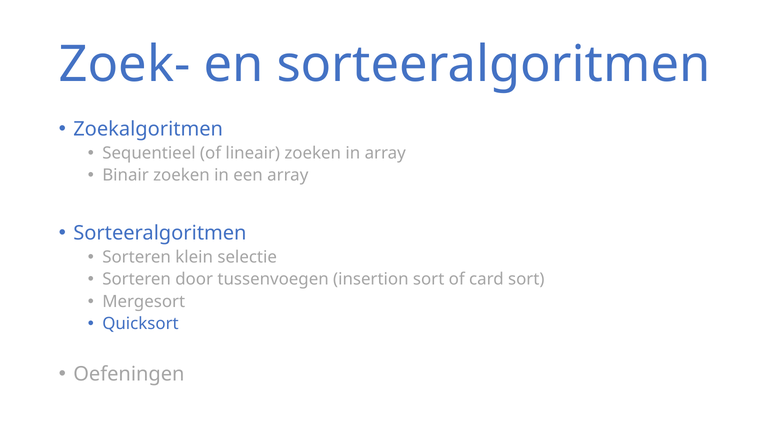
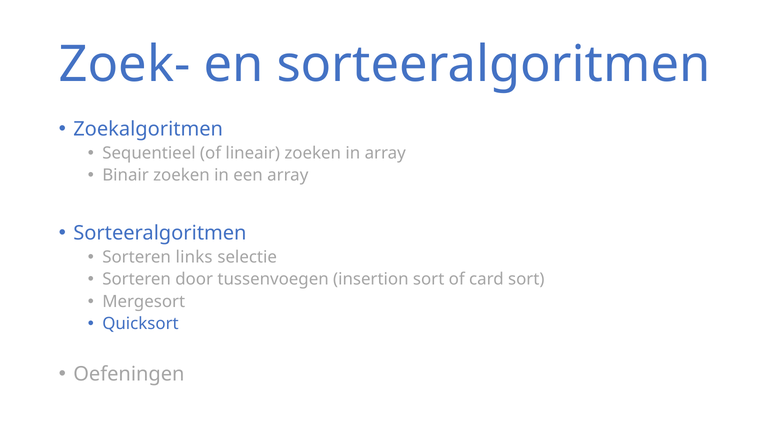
klein: klein -> links
